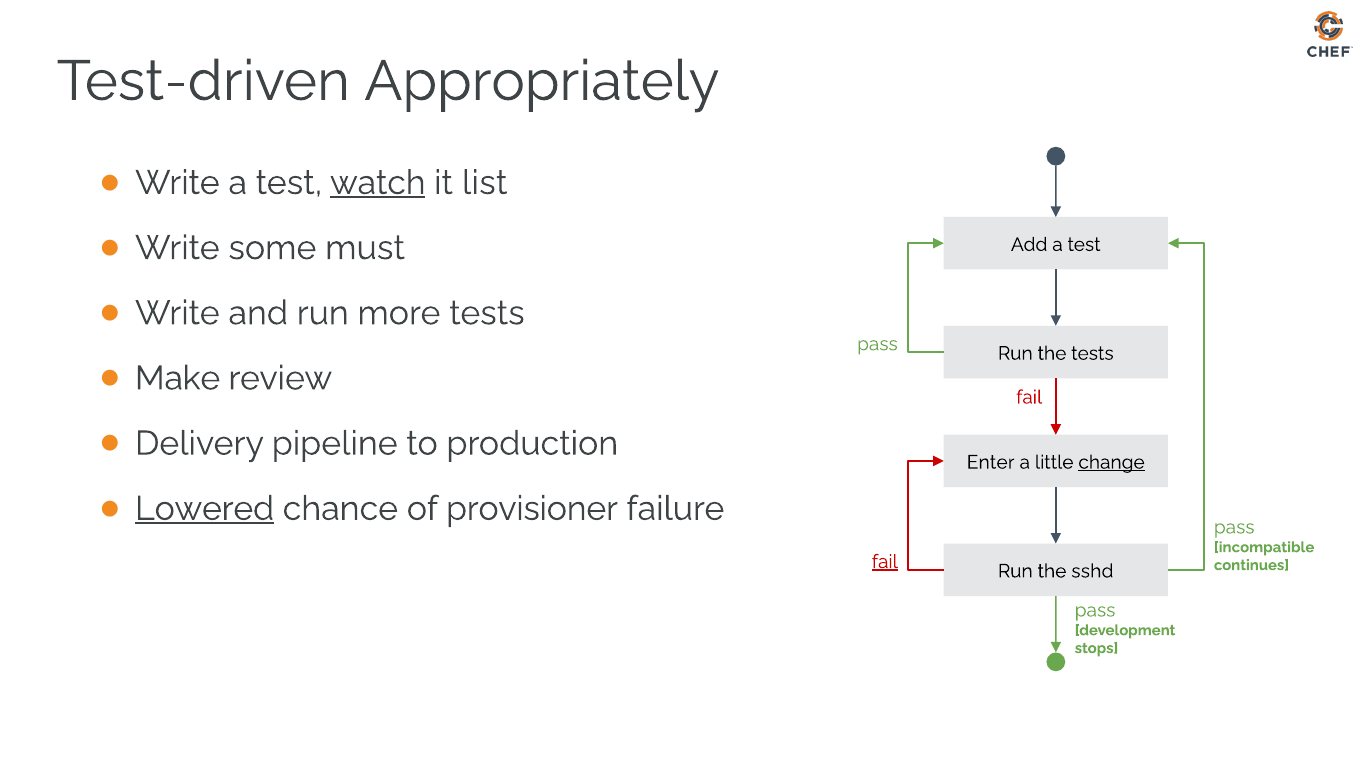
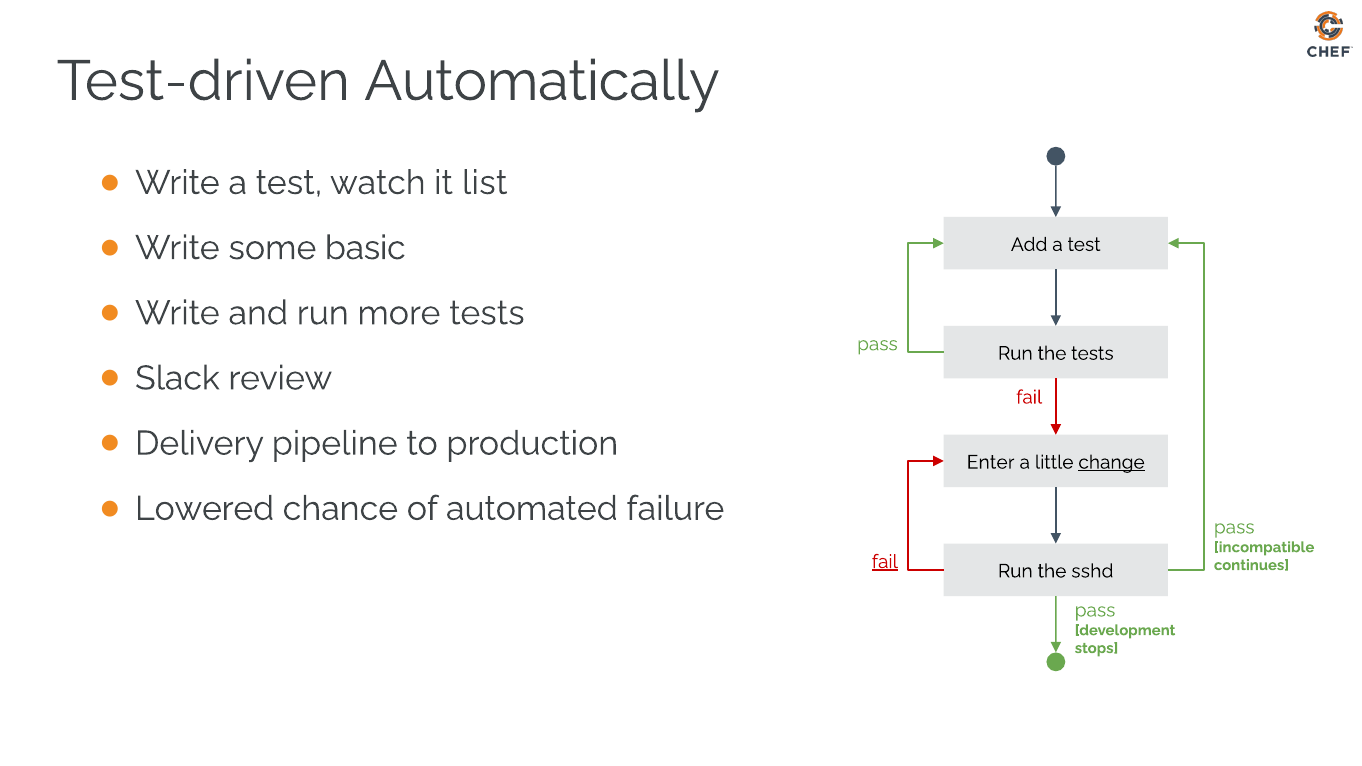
Appropriately: Appropriately -> Automatically
watch underline: present -> none
must: must -> basic
Make: Make -> Slack
Lowered underline: present -> none
provisioner: provisioner -> automated
